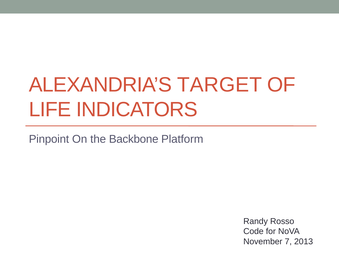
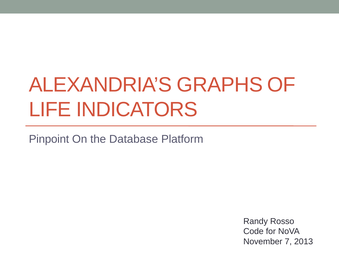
TARGET: TARGET -> GRAPHS
Backbone: Backbone -> Database
